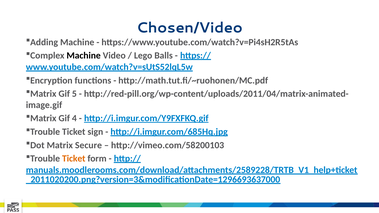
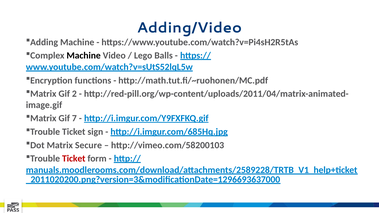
Chosen/Video: Chosen/Video -> Adding/Video
5: 5 -> 2
4: 4 -> 7
Ticket at (74, 159) colour: orange -> red
